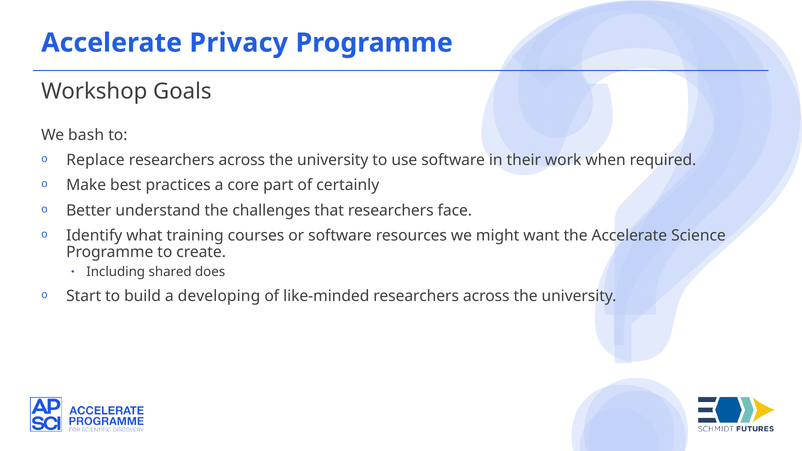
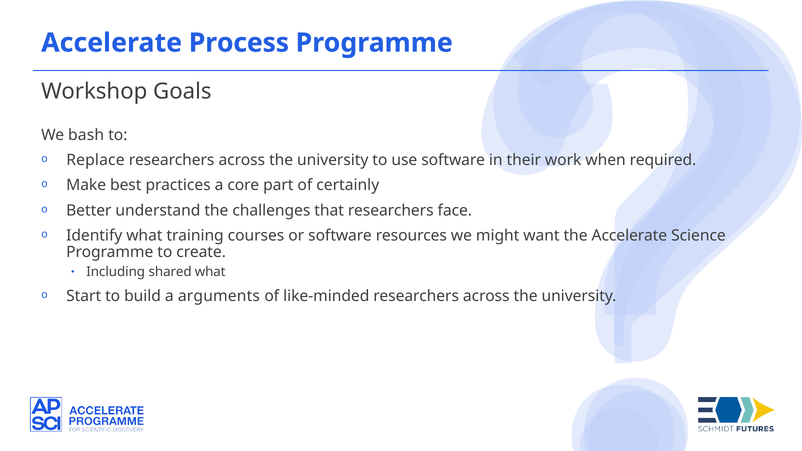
Privacy: Privacy -> Process
shared does: does -> what
developing: developing -> arguments
